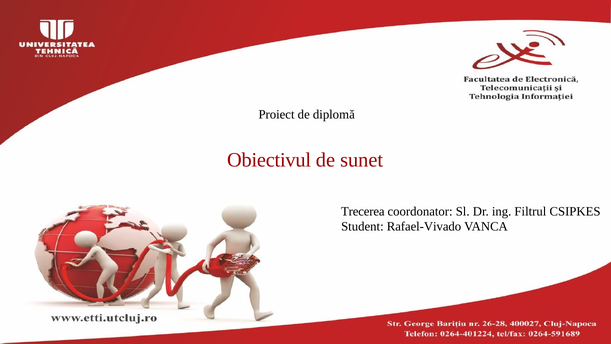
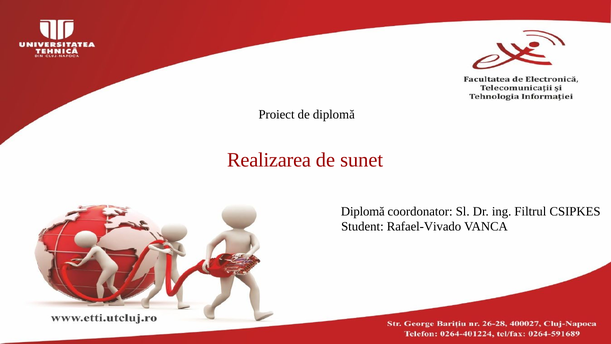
Obiectivul: Obiectivul -> Realizarea
Trecerea at (363, 211): Trecerea -> Diplomă
